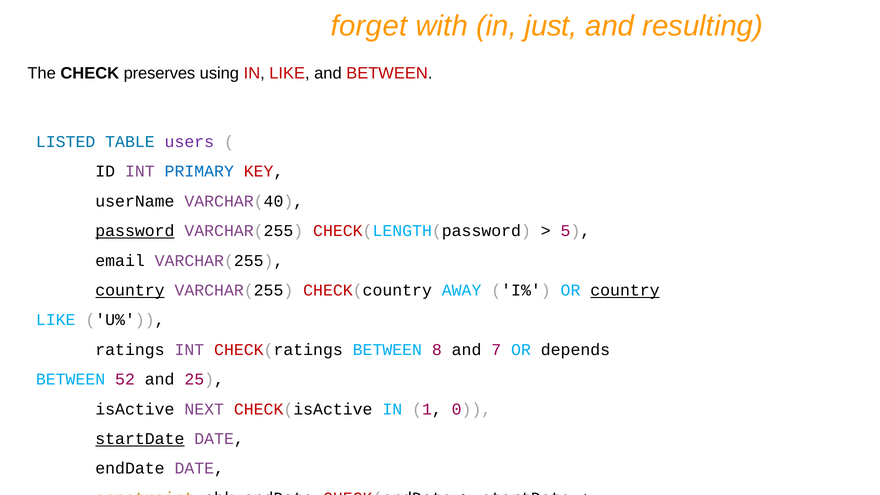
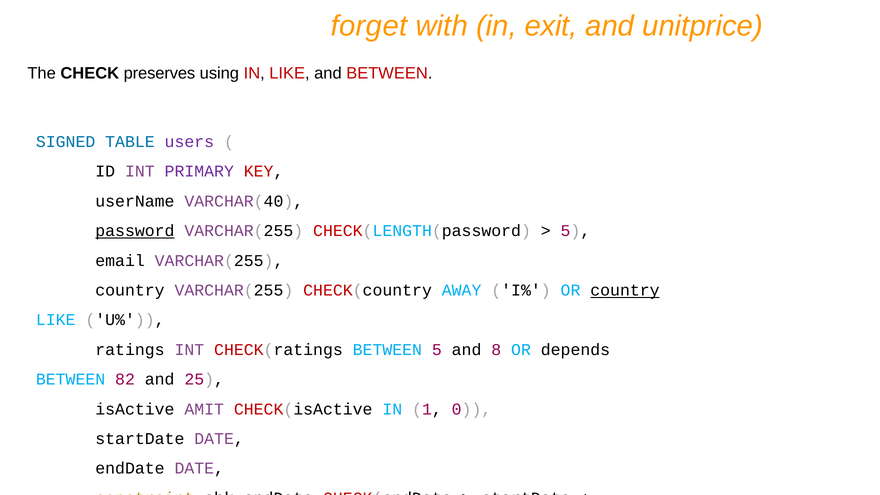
just: just -> exit
resulting: resulting -> unitprice
LISTED: LISTED -> SIGNED
PRIMARY colour: blue -> purple
country at (130, 290) underline: present -> none
BETWEEN 8: 8 -> 5
and 7: 7 -> 8
52: 52 -> 82
NEXT: NEXT -> AMIT
startDate at (140, 439) underline: present -> none
